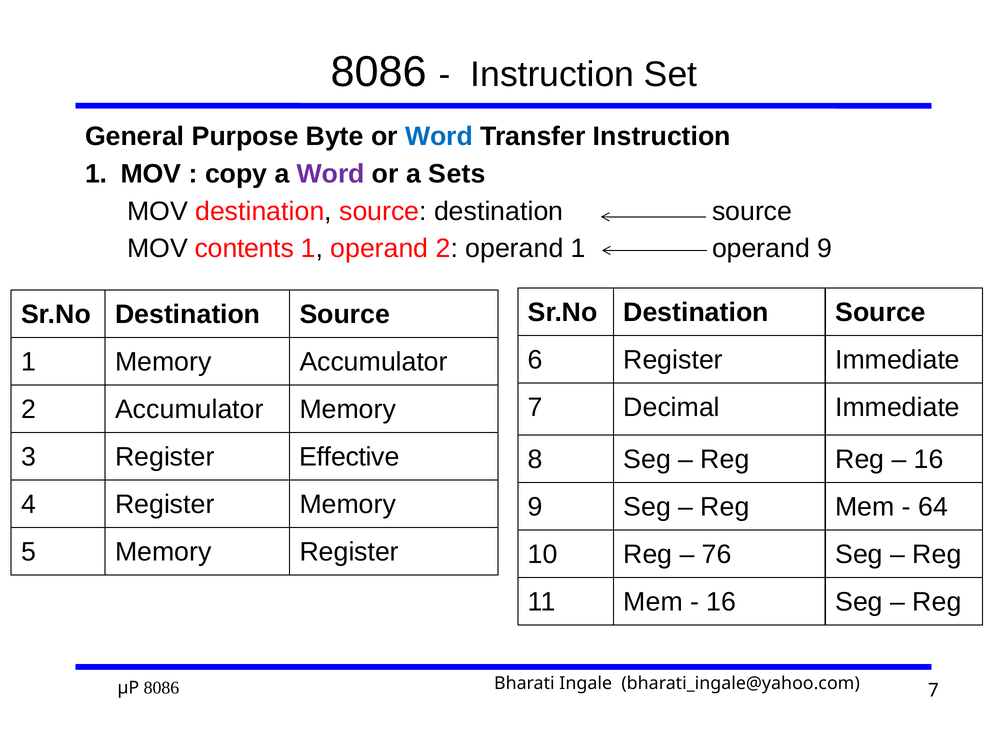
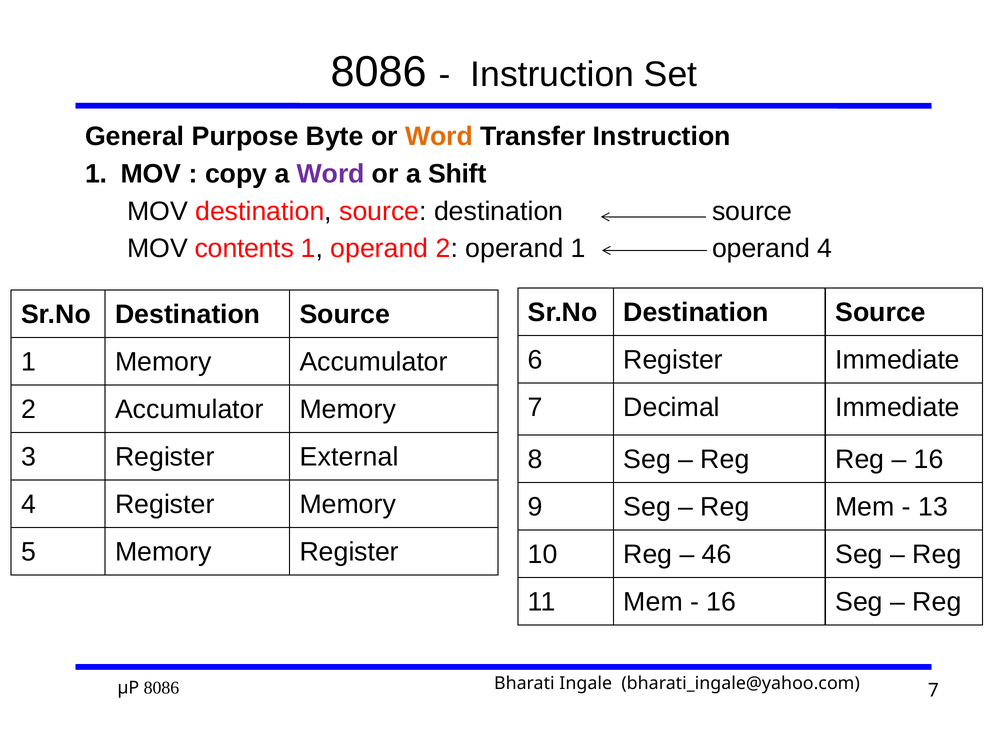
Word at (439, 137) colour: blue -> orange
Sets: Sets -> Shift
operand 9: 9 -> 4
Effective: Effective -> External
64: 64 -> 13
76: 76 -> 46
